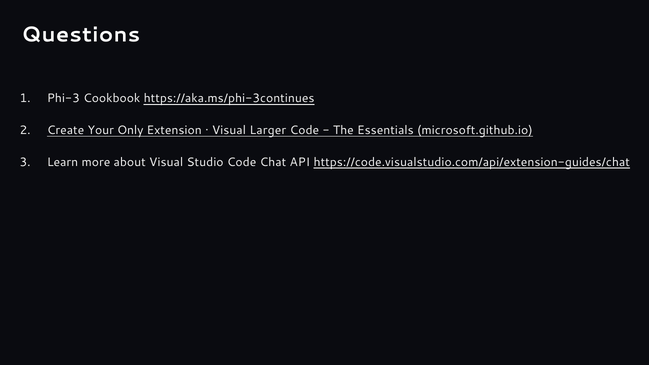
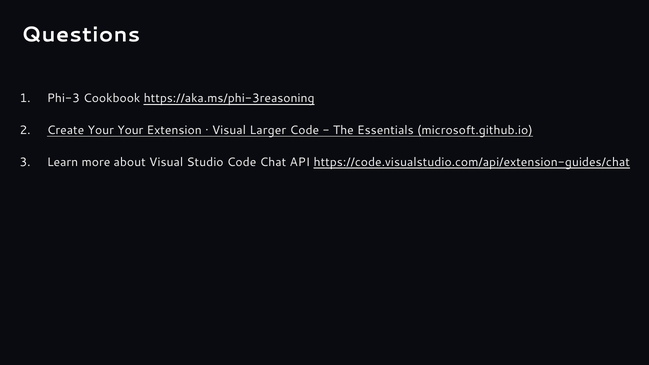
https://aka.ms/phi-3continues: https://aka.ms/phi-3continues -> https://aka.ms/phi-3reasoning
Your Only: Only -> Your
